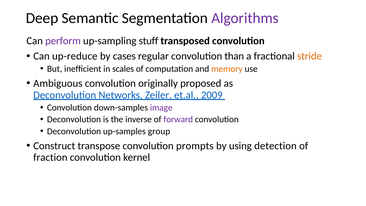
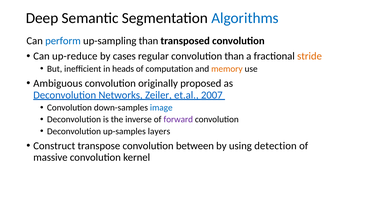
Algorithms colour: purple -> blue
perform colour: purple -> blue
up-sampling stuff: stuff -> than
scales: scales -> heads
2009: 2009 -> 2007
image colour: purple -> blue
group: group -> layers
prompts: prompts -> between
fraction: fraction -> massive
